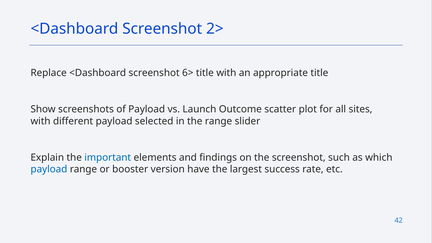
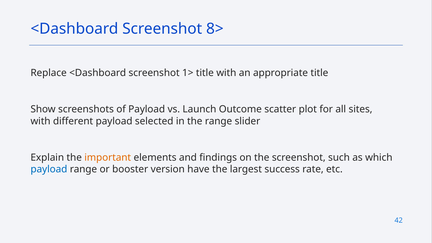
2>: 2> -> 8>
6>: 6> -> 1>
important colour: blue -> orange
